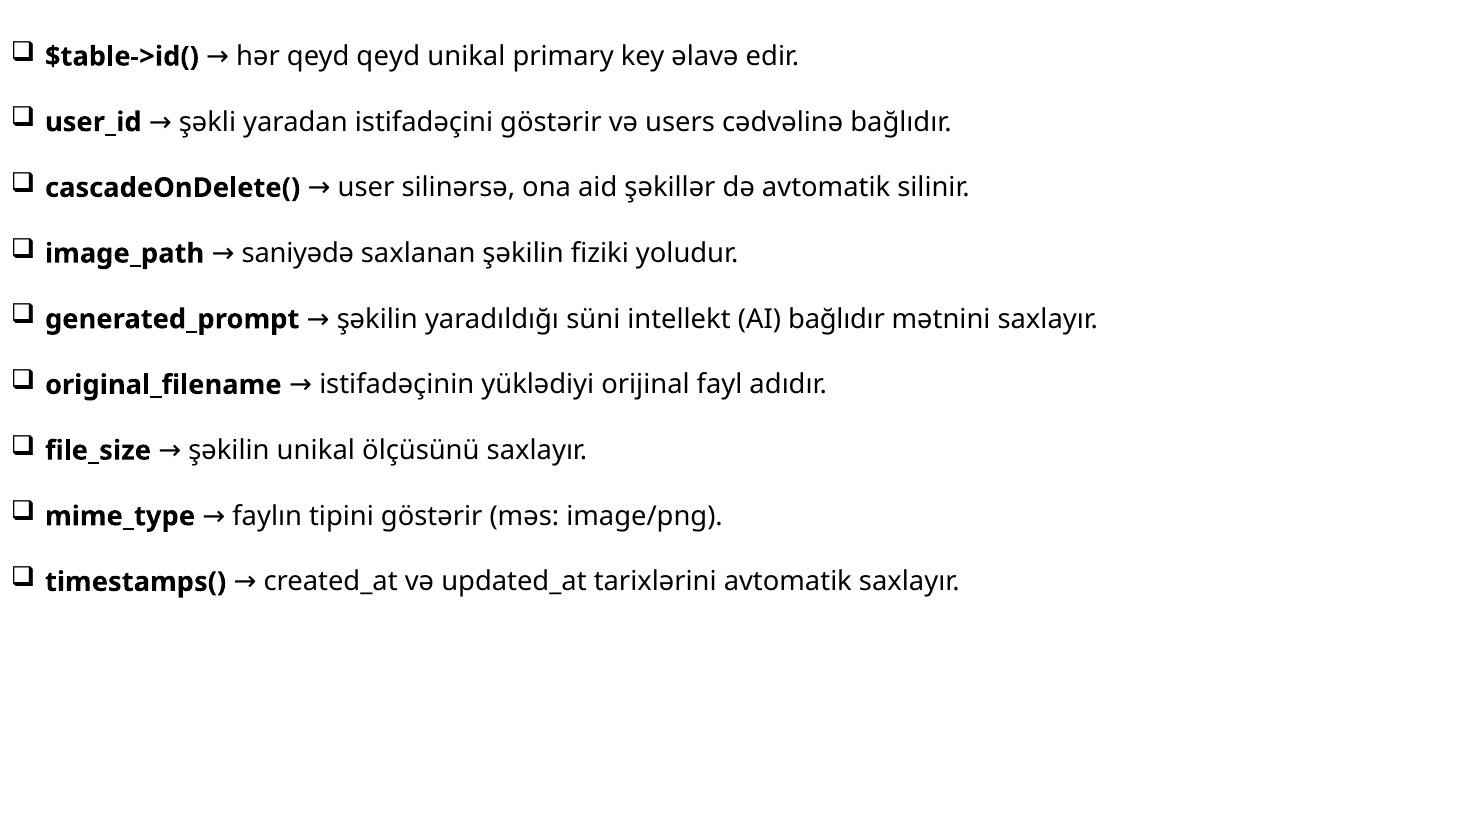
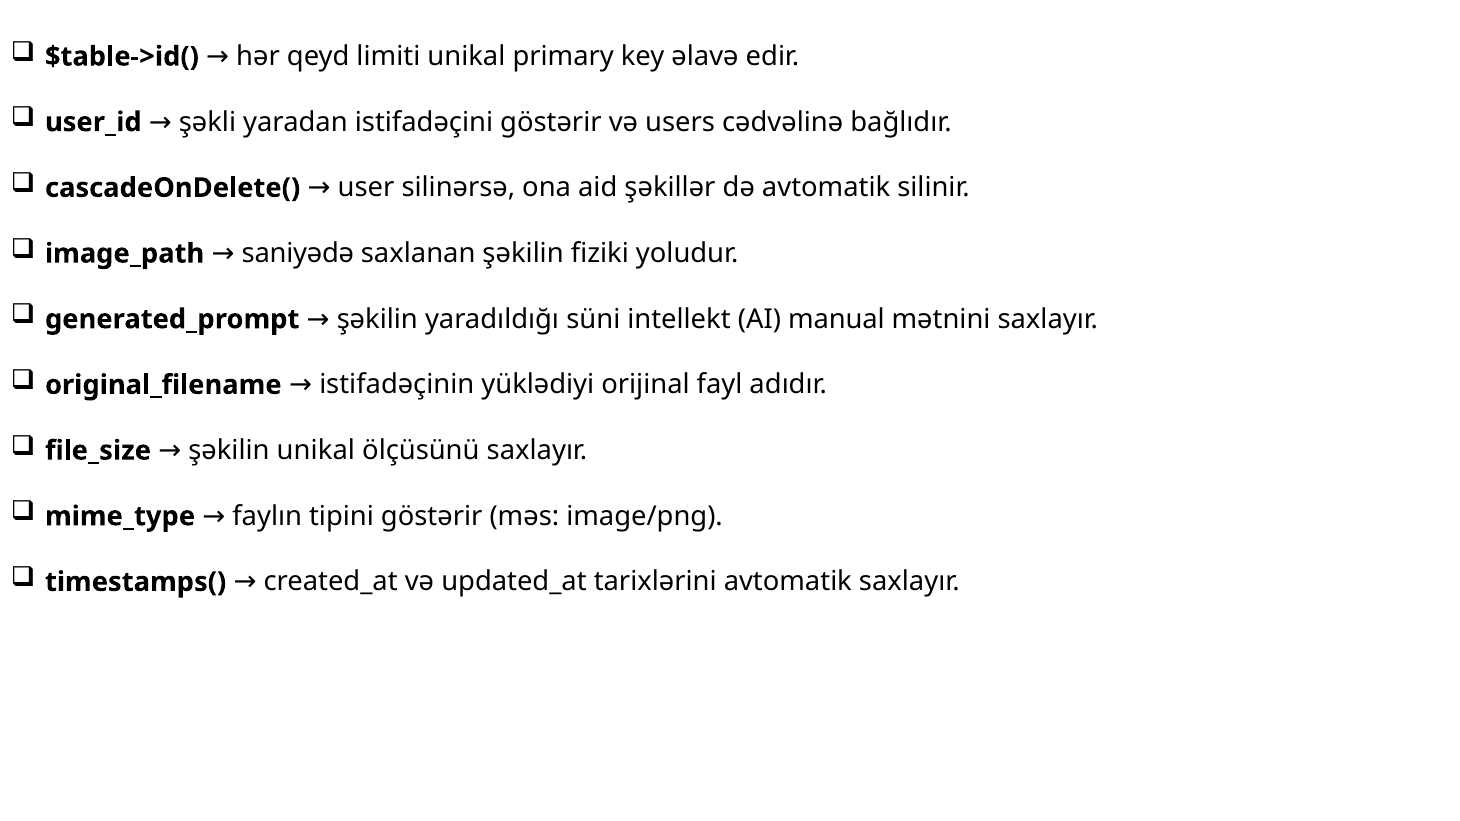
qeyd qeyd: qeyd -> limiti
AI bağlıdır: bağlıdır -> manual
